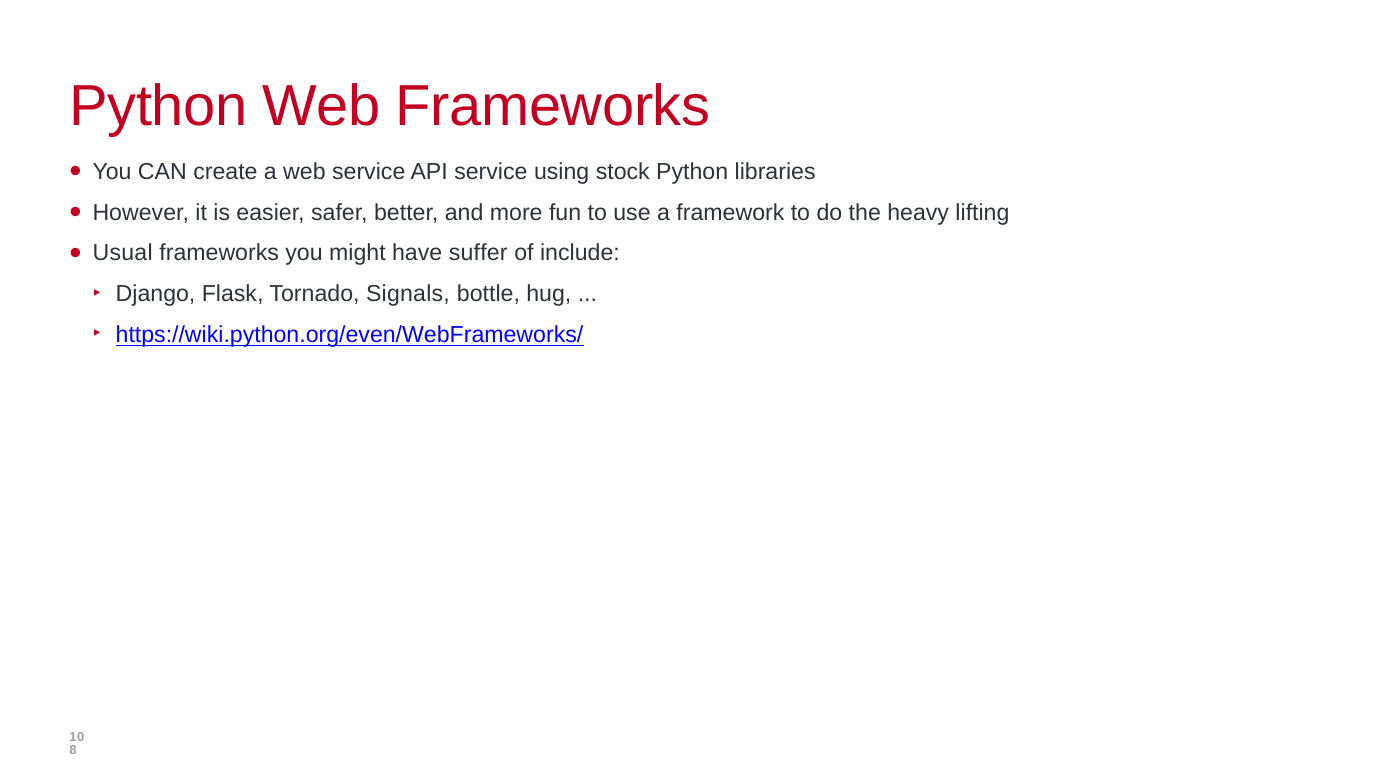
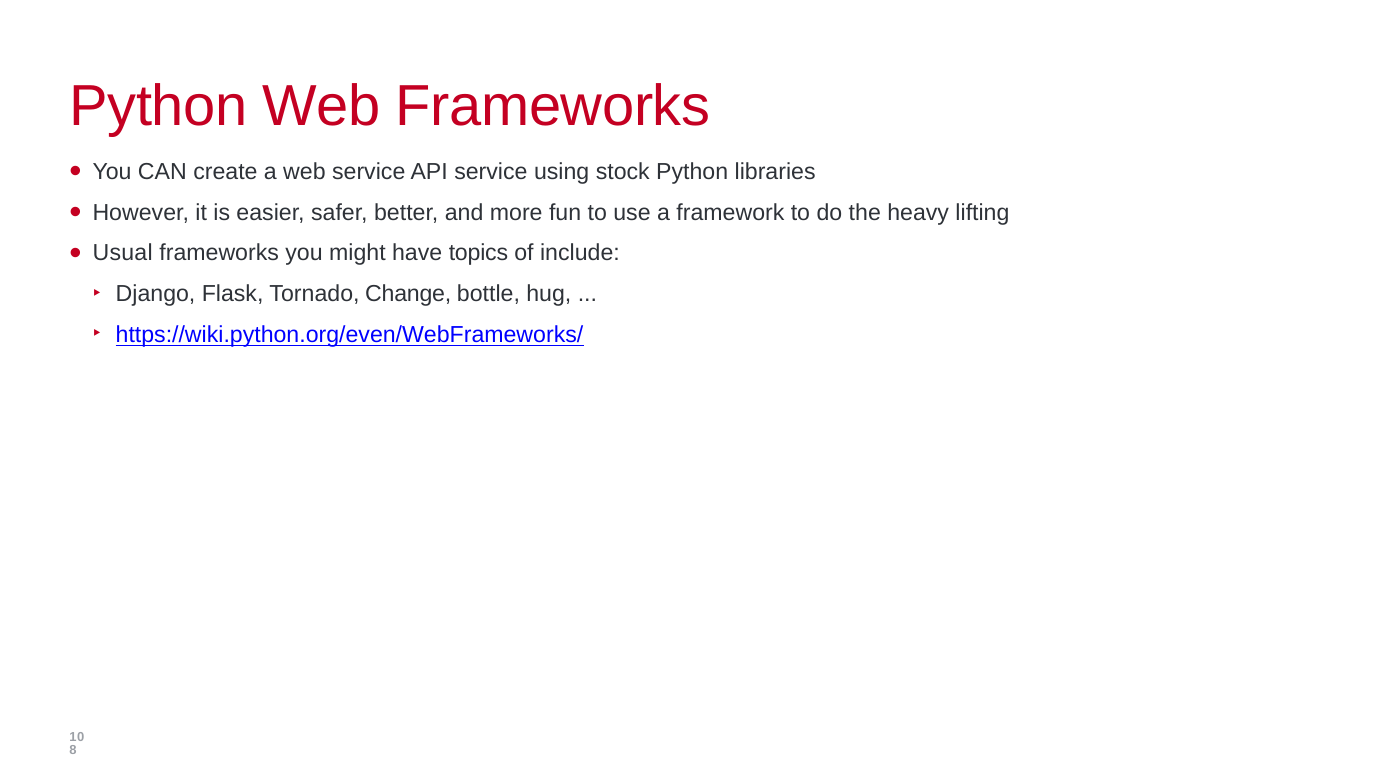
suffer: suffer -> topics
Signals: Signals -> Change
